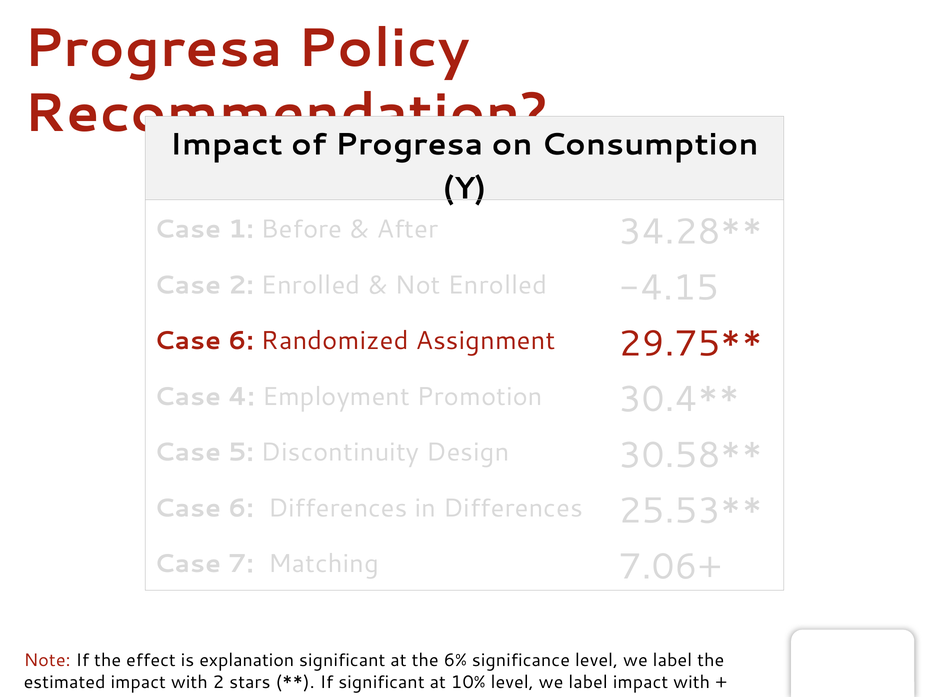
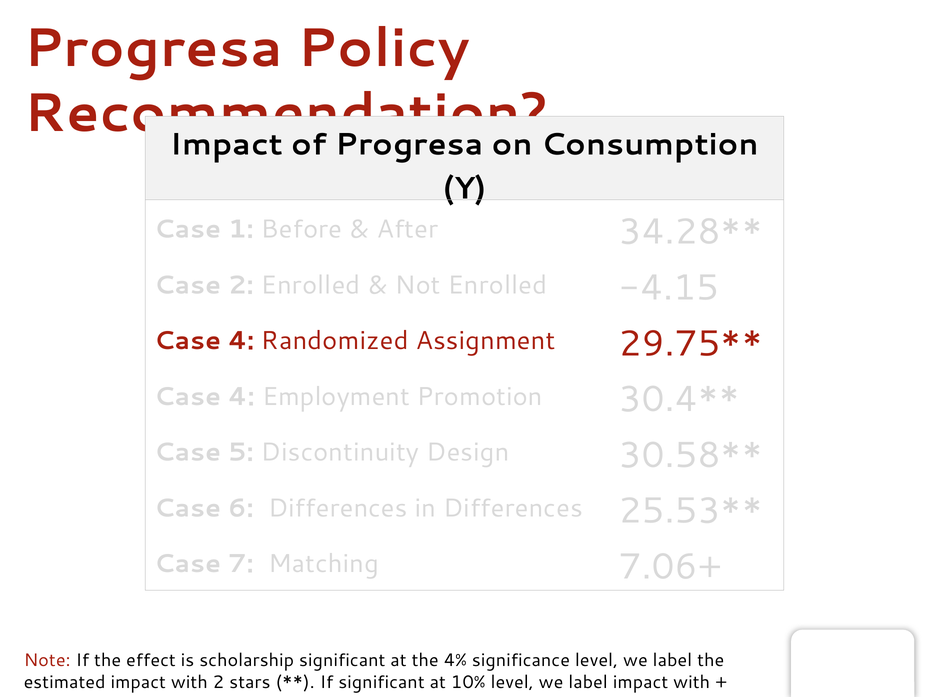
6 at (241, 341): 6 -> 4
explanation: explanation -> scholarship
6%: 6% -> 4%
